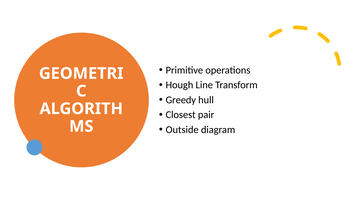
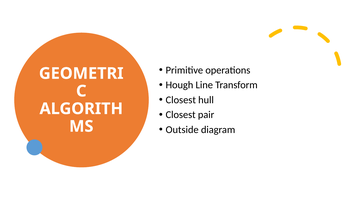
Greedy at (181, 100): Greedy -> Closest
